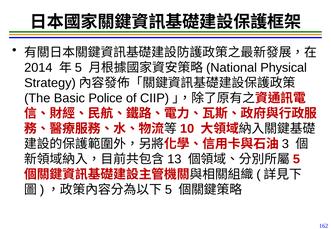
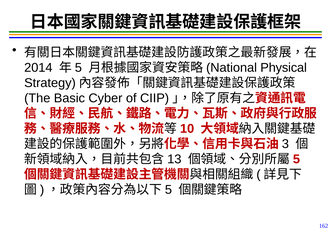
Police: Police -> Cyber
